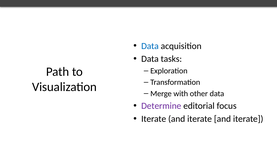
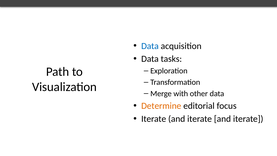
Determine colour: purple -> orange
